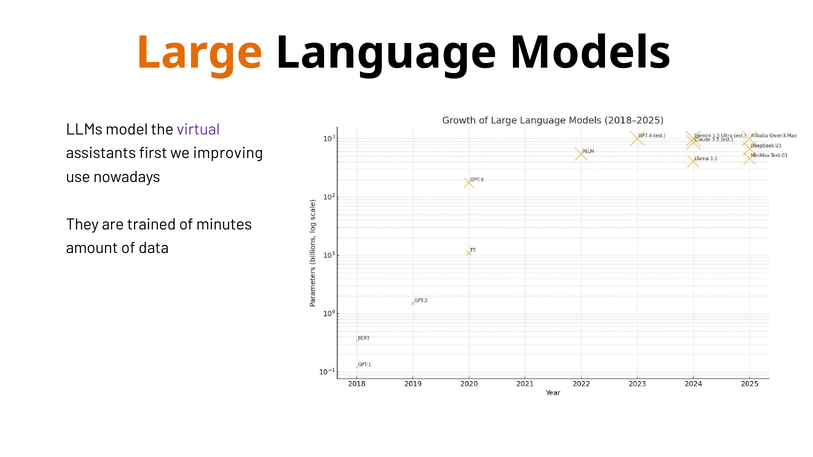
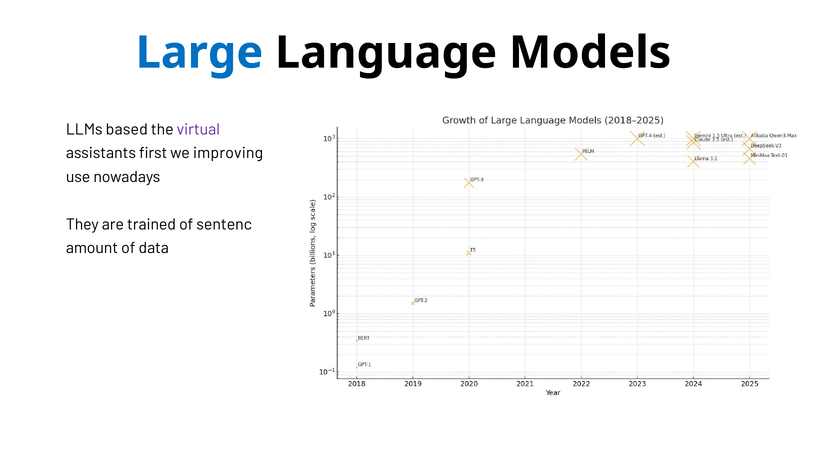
Large colour: orange -> blue
model: model -> based
minutes: minutes -> sentenc
